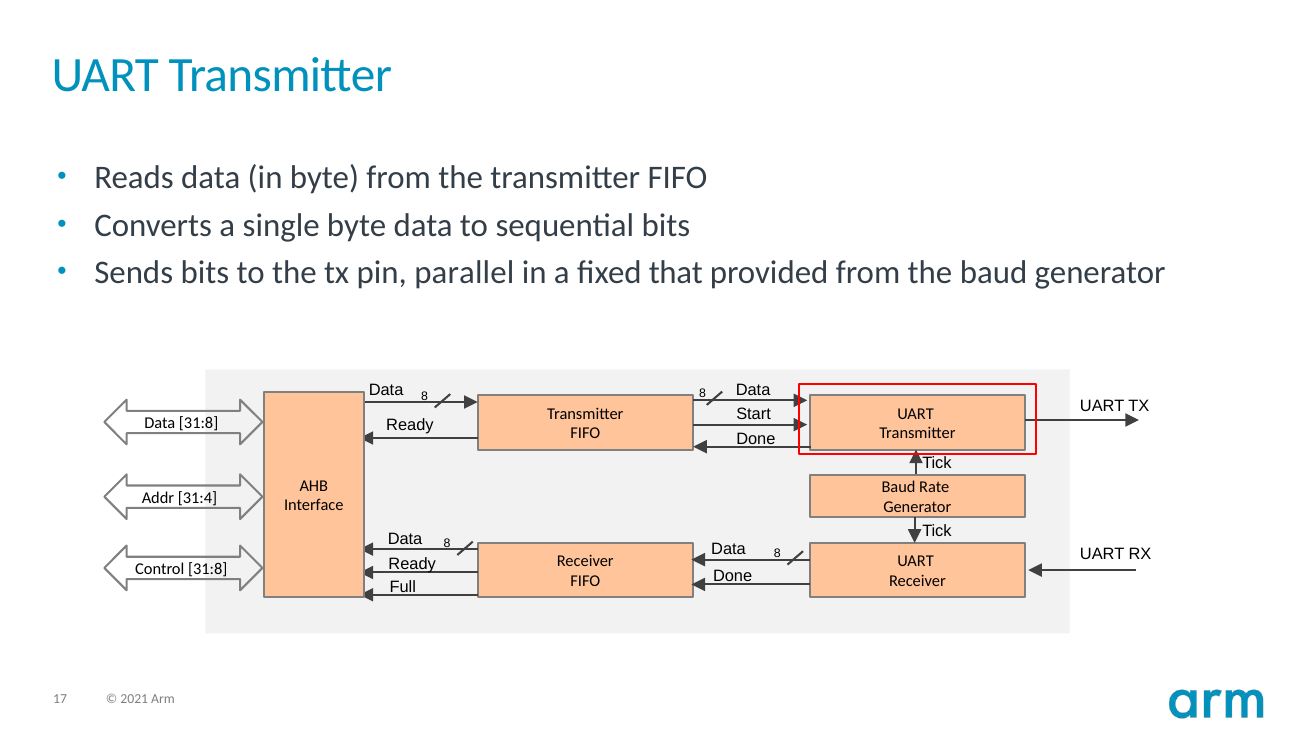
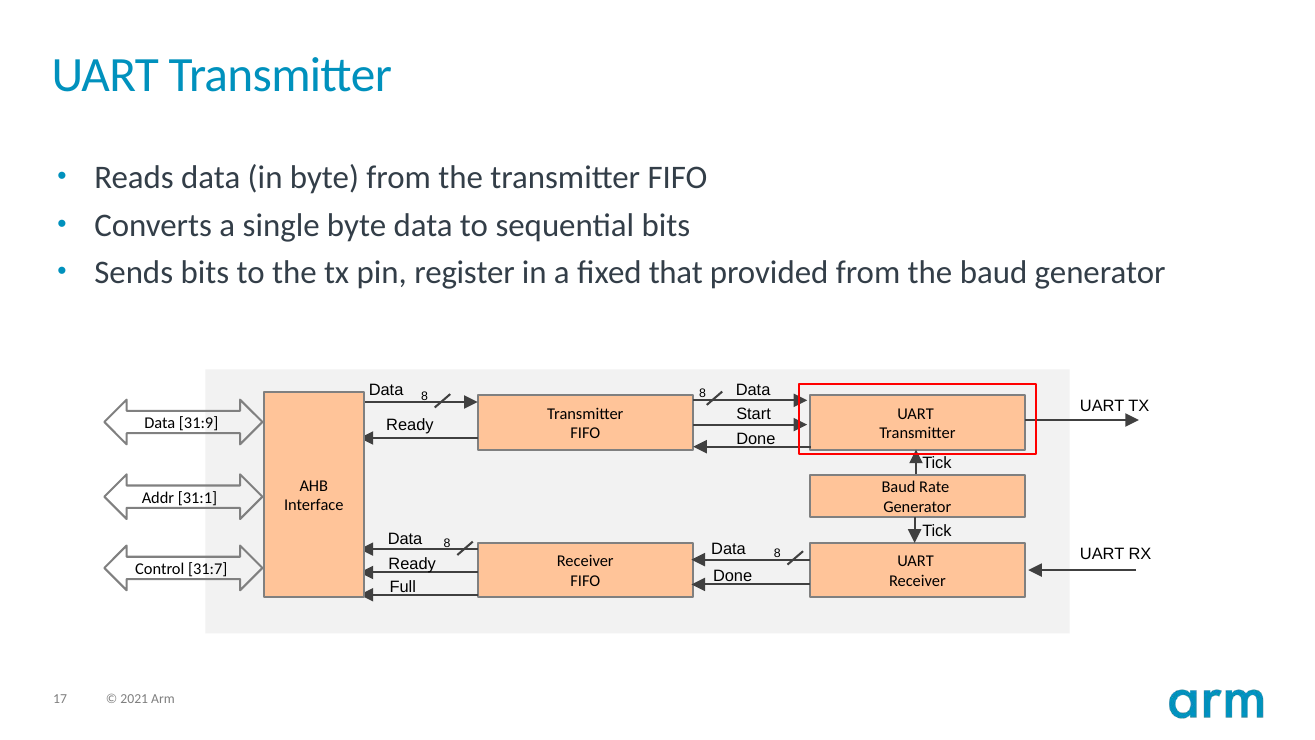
parallel: parallel -> register
Data 31:8: 31:8 -> 31:9
31:4: 31:4 -> 31:1
Control 31:8: 31:8 -> 31:7
